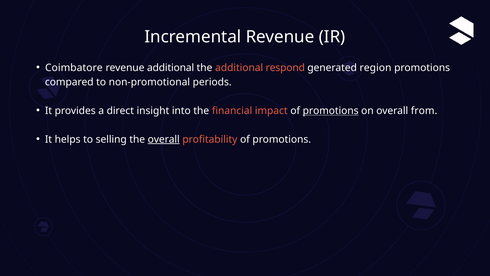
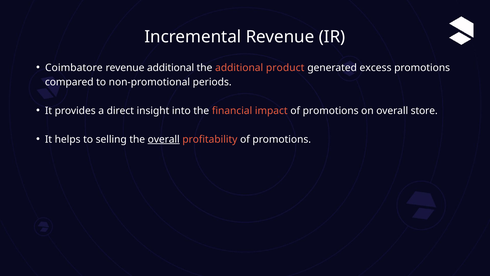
respond: respond -> product
region: region -> excess
promotions at (331, 111) underline: present -> none
from: from -> store
